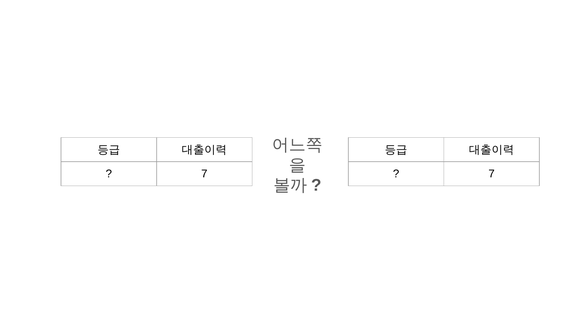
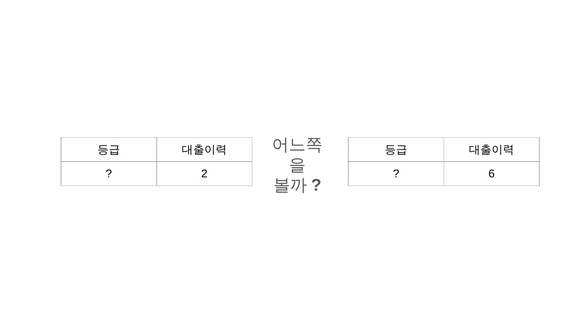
7 at (204, 174): 7 -> 2
7 at (492, 174): 7 -> 6
